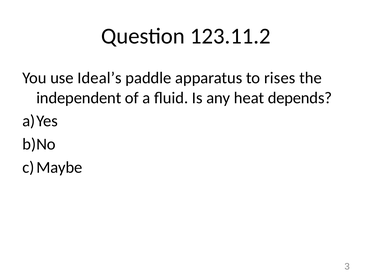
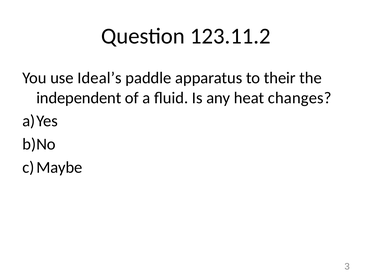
rises: rises -> their
depends: depends -> changes
